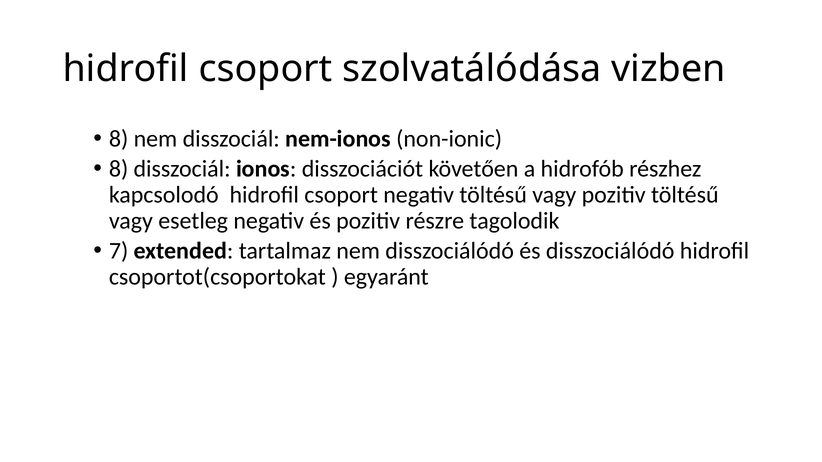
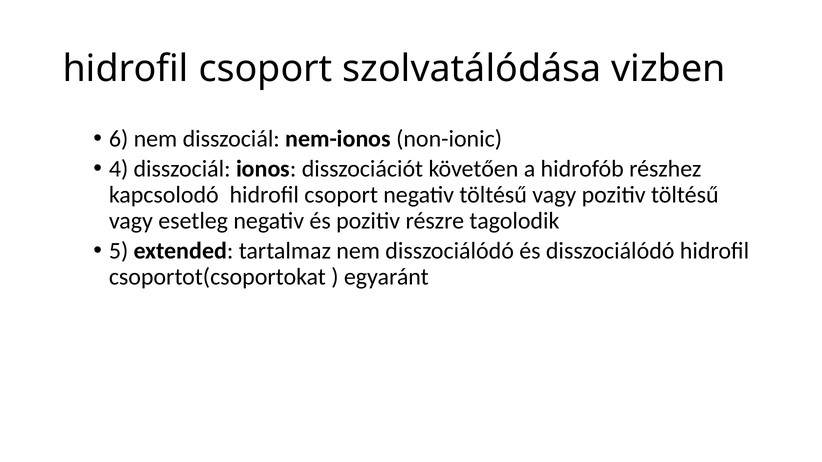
8 at (119, 139): 8 -> 6
8 at (119, 169): 8 -> 4
7: 7 -> 5
